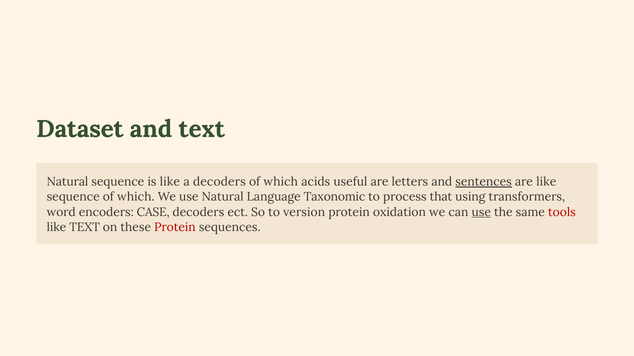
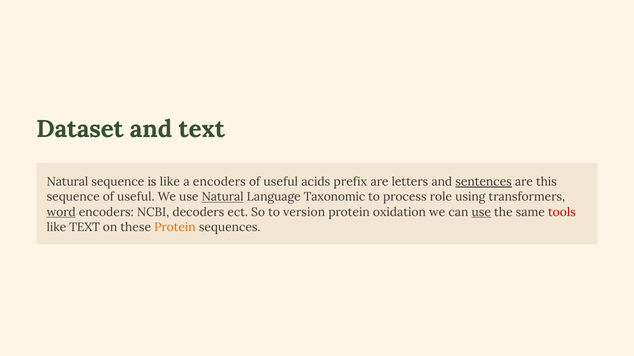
a decoders: decoders -> encoders
which at (281, 182): which -> useful
useful: useful -> prefix
are like: like -> this
sequence of which: which -> useful
Natural at (223, 197) underline: none -> present
that: that -> role
word underline: none -> present
CASE: CASE -> NCBI
Protein at (175, 228) colour: red -> orange
